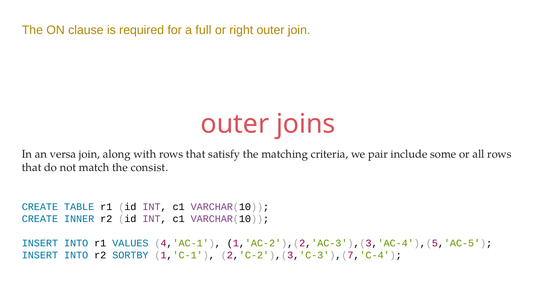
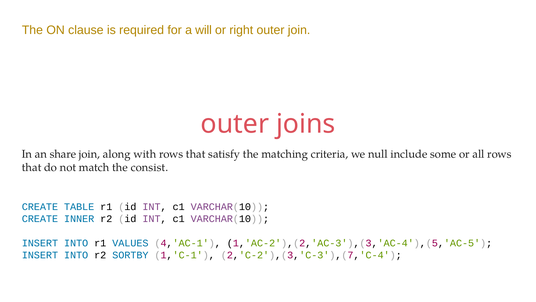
full: full -> will
versa: versa -> share
pair: pair -> null
